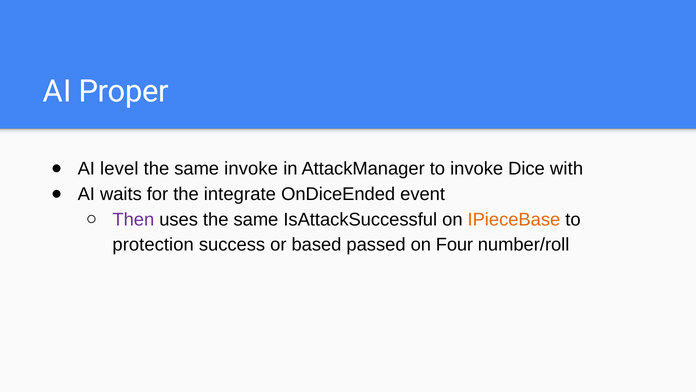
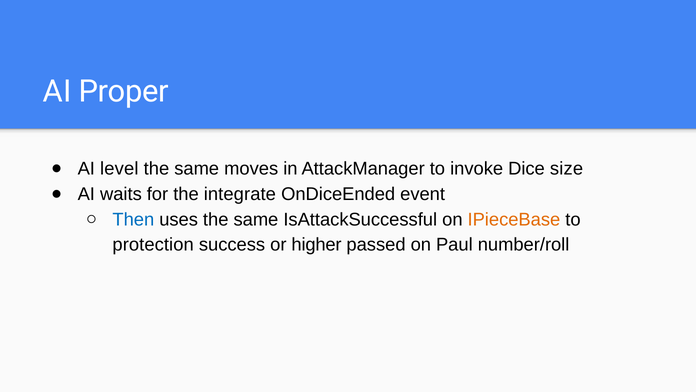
same invoke: invoke -> moves
with: with -> size
Then colour: purple -> blue
based: based -> higher
Four: Four -> Paul
